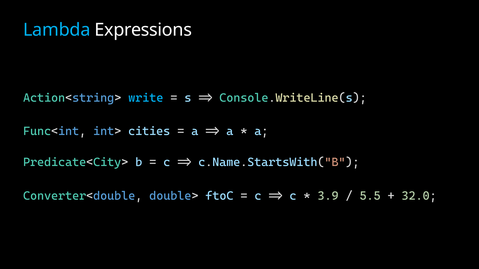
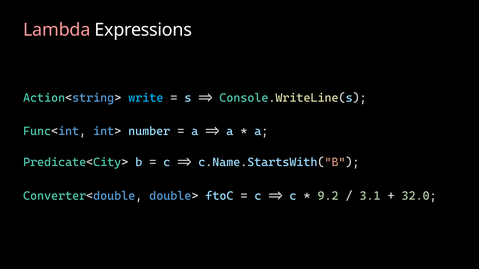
Lambda colour: light blue -> pink
cities: cities -> number
3.9: 3.9 -> 9.2
5.5: 5.5 -> 3.1
